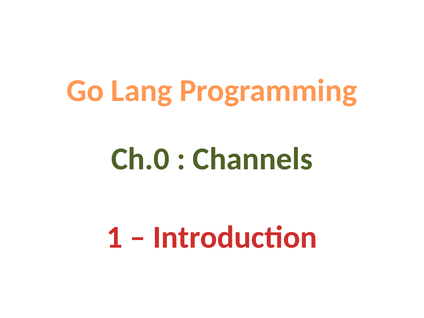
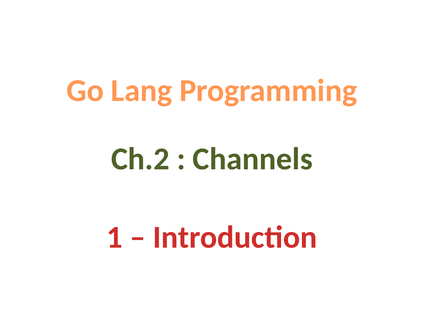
Ch.0: Ch.0 -> Ch.2
